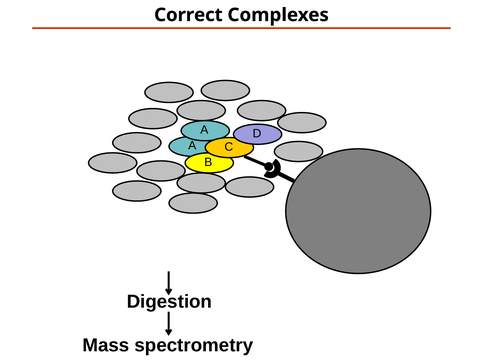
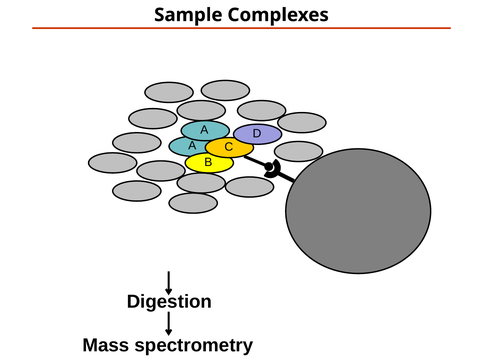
Correct: Correct -> Sample
